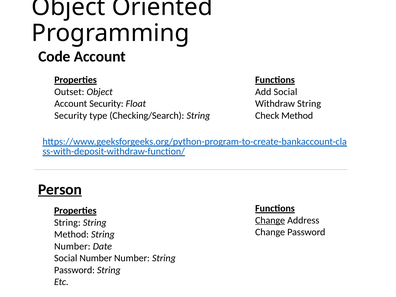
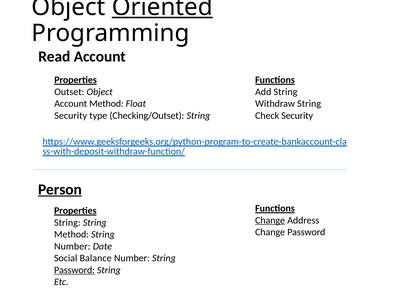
Oriented underline: none -> present
Code: Code -> Read
Add Social: Social -> String
Account Security: Security -> Method
Checking/Search: Checking/Search -> Checking/Outset
Check Method: Method -> Security
Social Number: Number -> Balance
Password at (74, 270) underline: none -> present
